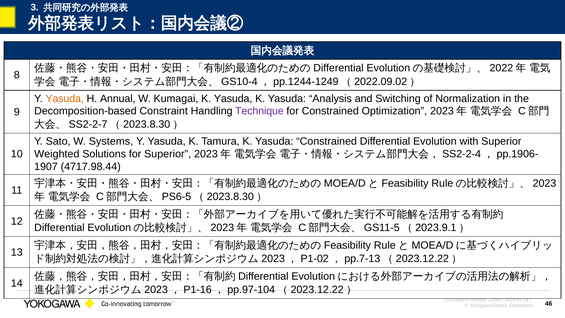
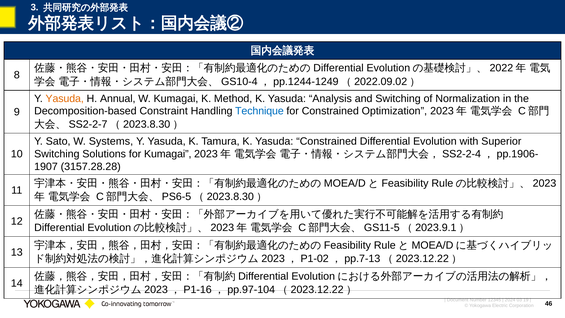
Kumagai K Yasuda: Yasuda -> Method
Technique colour: purple -> blue
Weighted at (57, 154): Weighted -> Switching
for Superior: Superior -> Kumagai
4717.98.44: 4717.98.44 -> 3157.28.28
